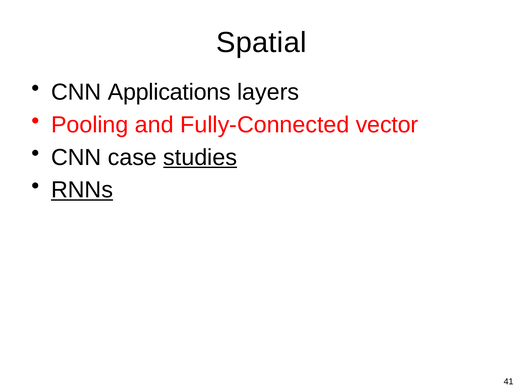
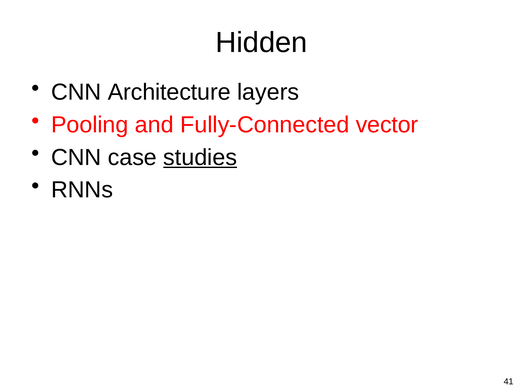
Spatial: Spatial -> Hidden
Applications: Applications -> Architecture
RNNs underline: present -> none
